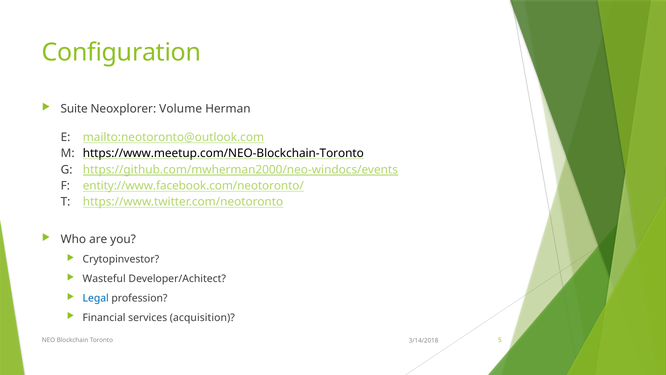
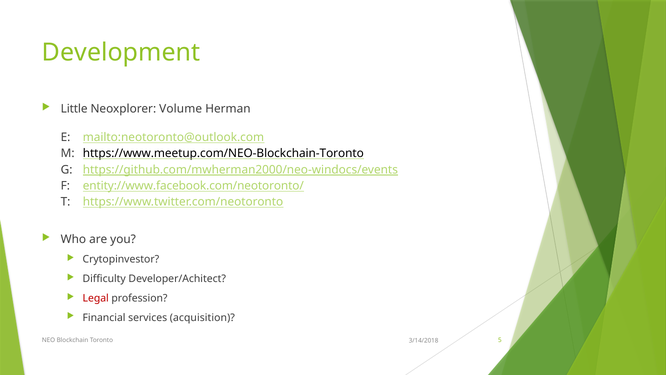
Configuration: Configuration -> Development
Suite: Suite -> Little
Wasteful: Wasteful -> Difficulty
Legal colour: blue -> red
